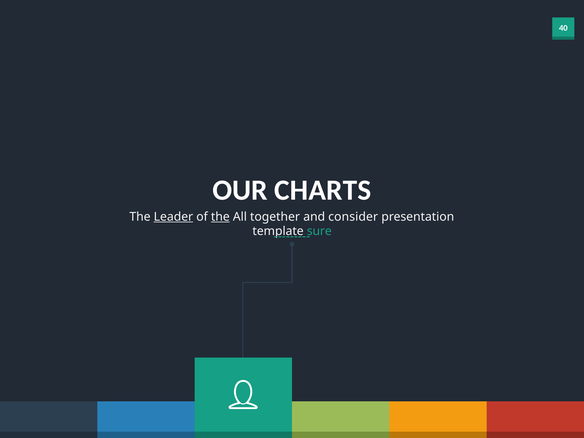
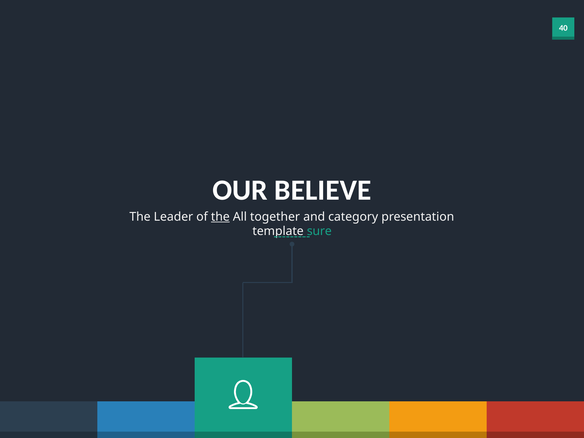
CHARTS: CHARTS -> BELIEVE
Leader underline: present -> none
consider: consider -> category
